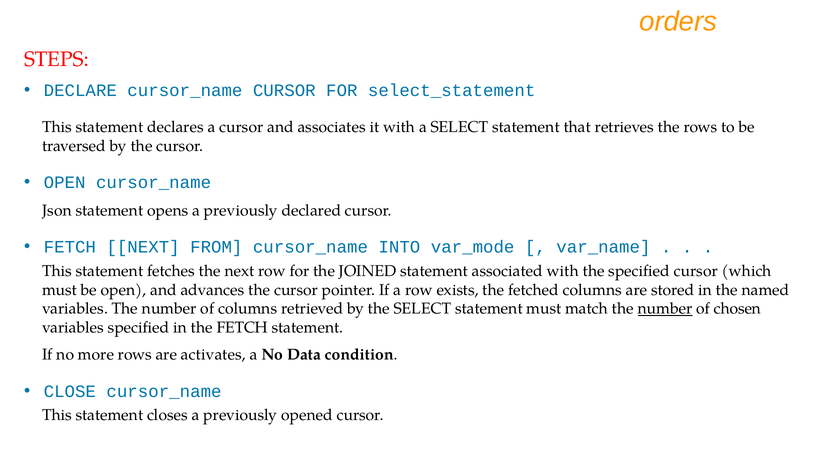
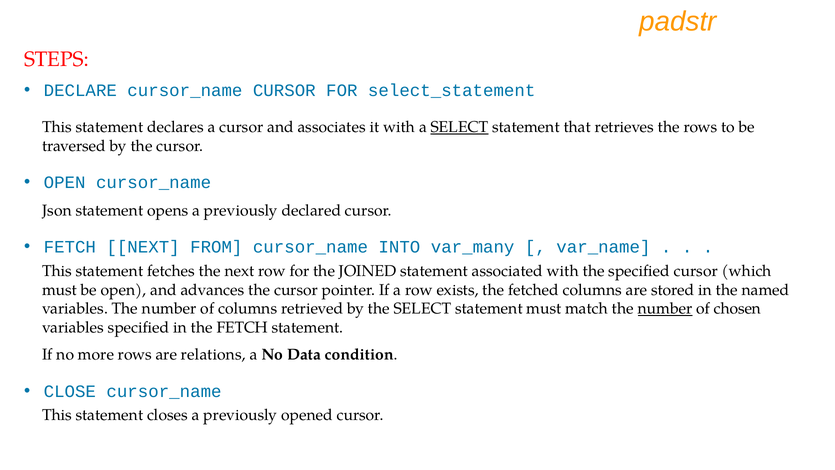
orders: orders -> padstr
SELECT at (460, 127) underline: none -> present
var_mode: var_mode -> var_many
activates: activates -> relations
